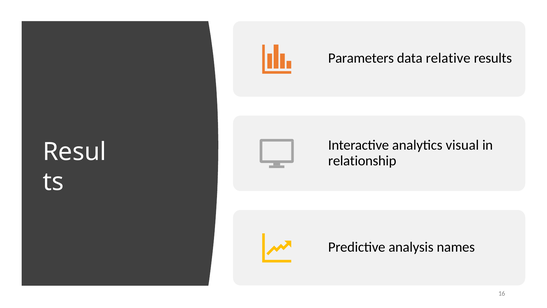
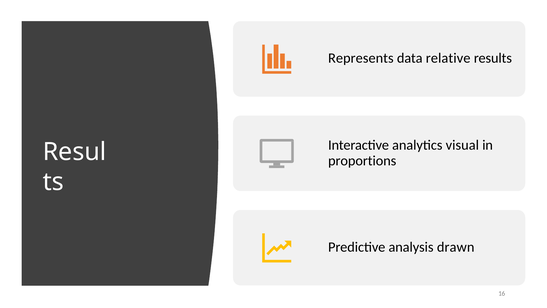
Parameters: Parameters -> Represents
relationship: relationship -> proportions
names: names -> drawn
